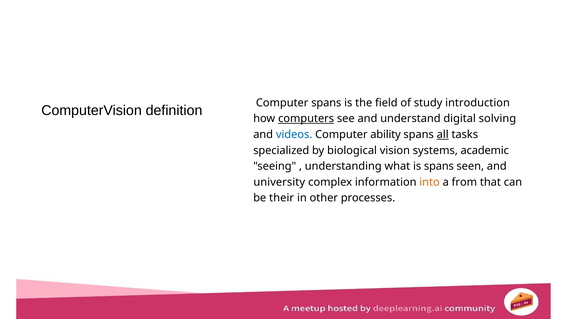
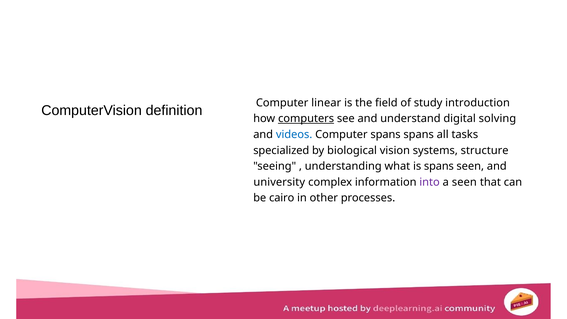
spans at (326, 103): spans -> linear
Computer ability: ability -> spans
all underline: present -> none
academic: academic -> structure
into colour: orange -> purple
a from: from -> seen
their: their -> cairo
